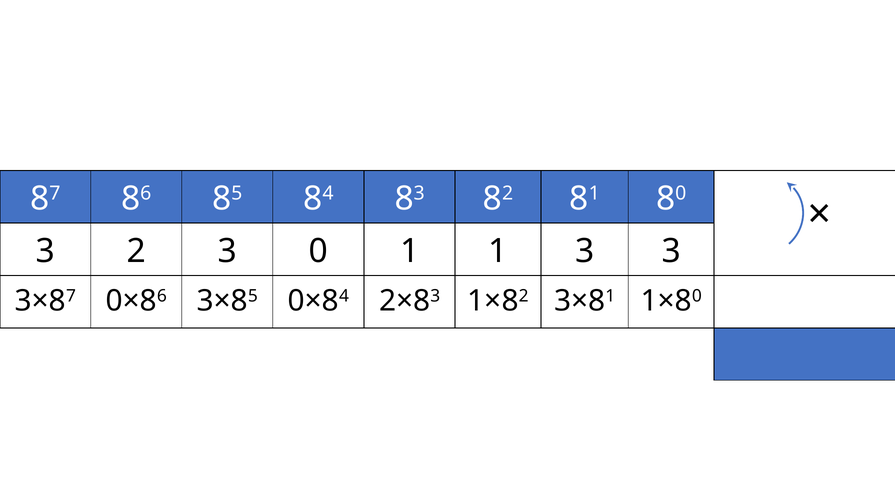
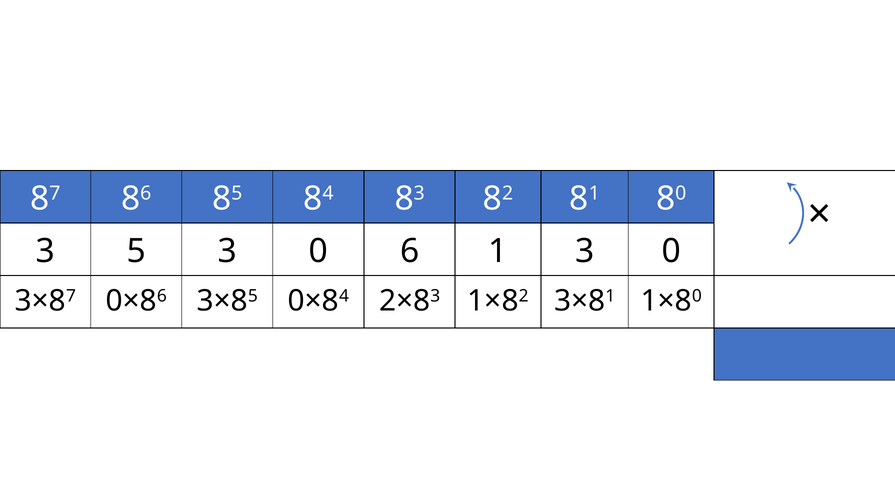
2: 2 -> 5
0 1: 1 -> 6
1 3 3: 3 -> 0
